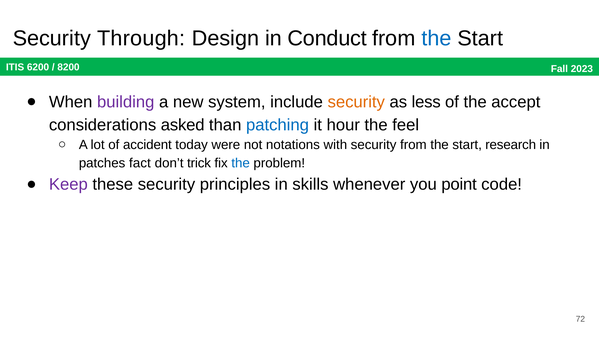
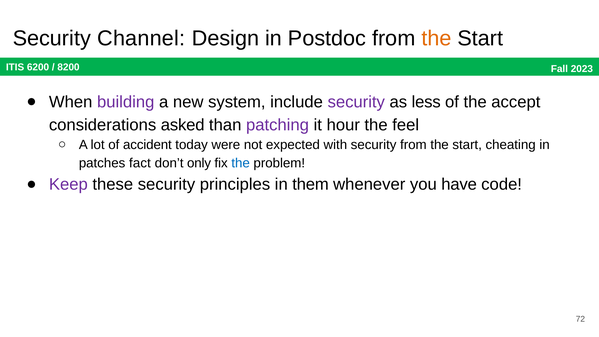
Through: Through -> Channel
Conduct: Conduct -> Postdoc
the at (436, 38) colour: blue -> orange
security at (356, 102) colour: orange -> purple
patching colour: blue -> purple
notations: notations -> expected
research: research -> cheating
trick: trick -> only
skills: skills -> them
point: point -> have
